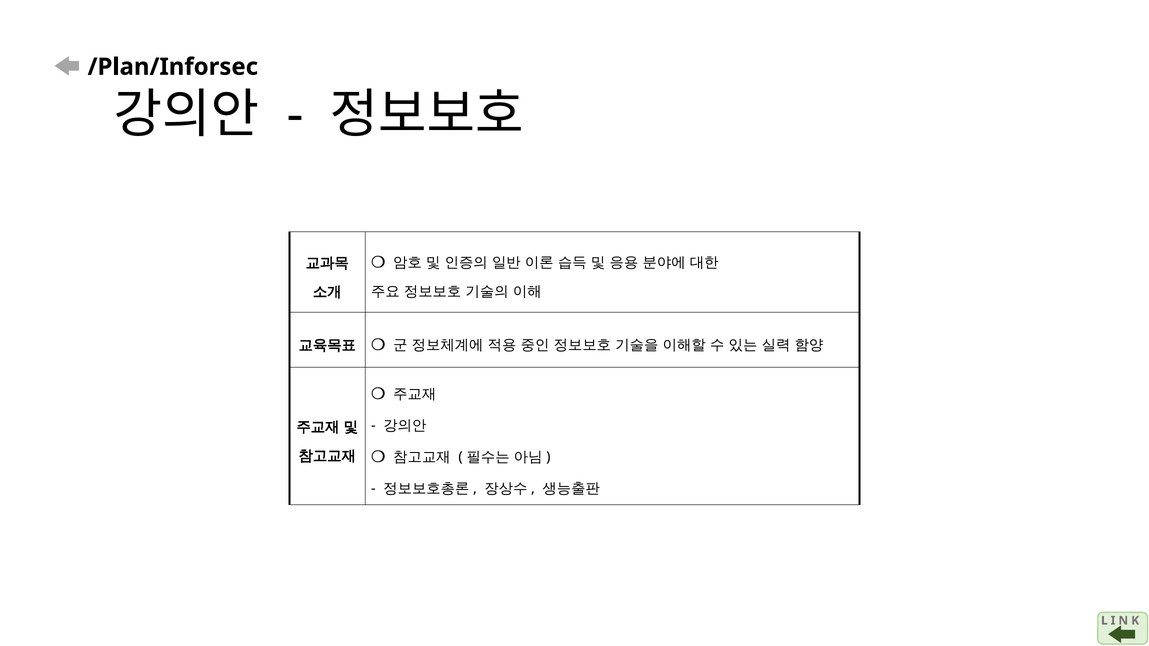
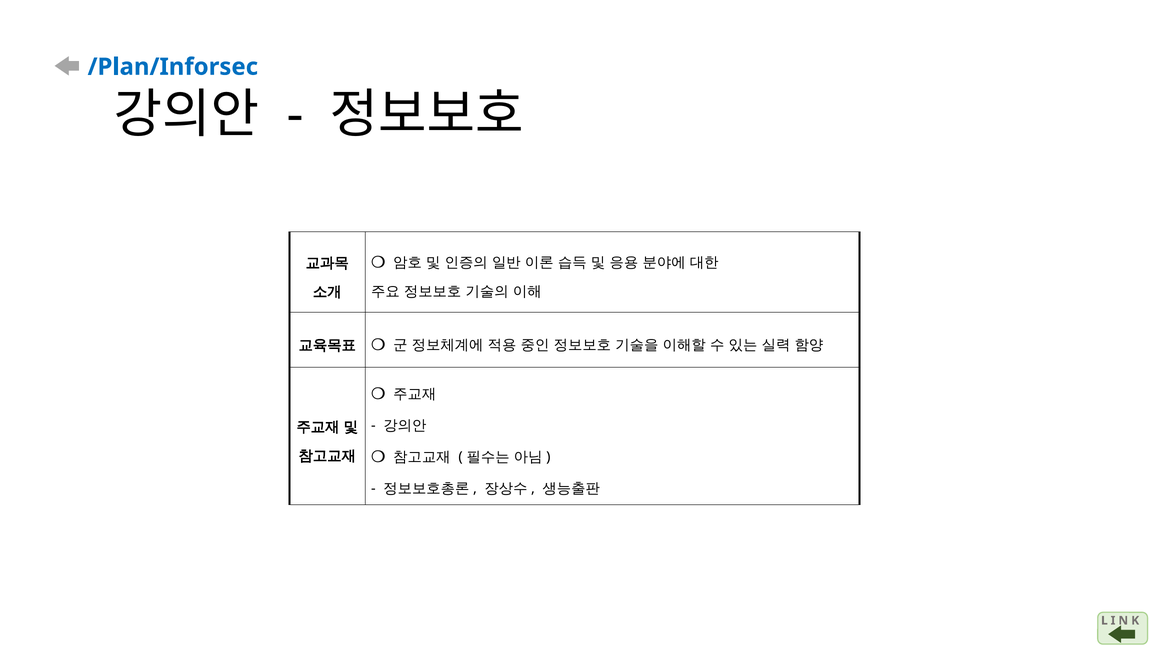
/Plan/Inforsec colour: black -> blue
